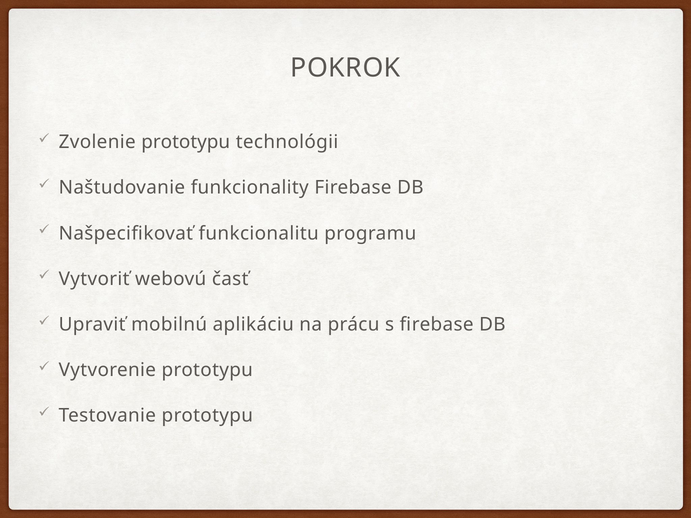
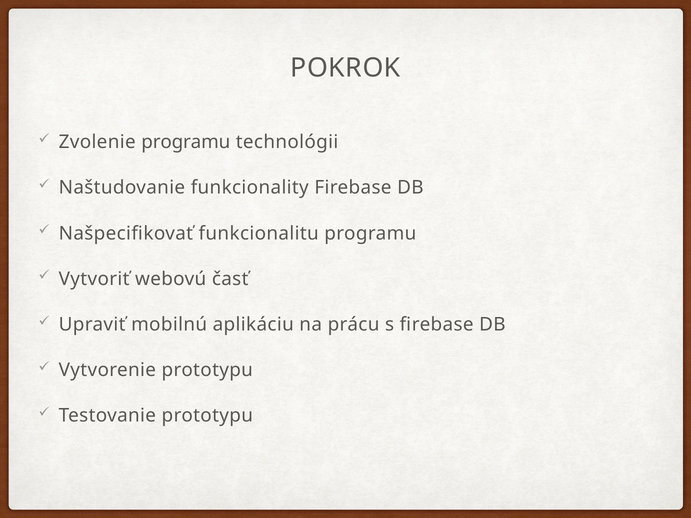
Zvolenie prototypu: prototypu -> programu
